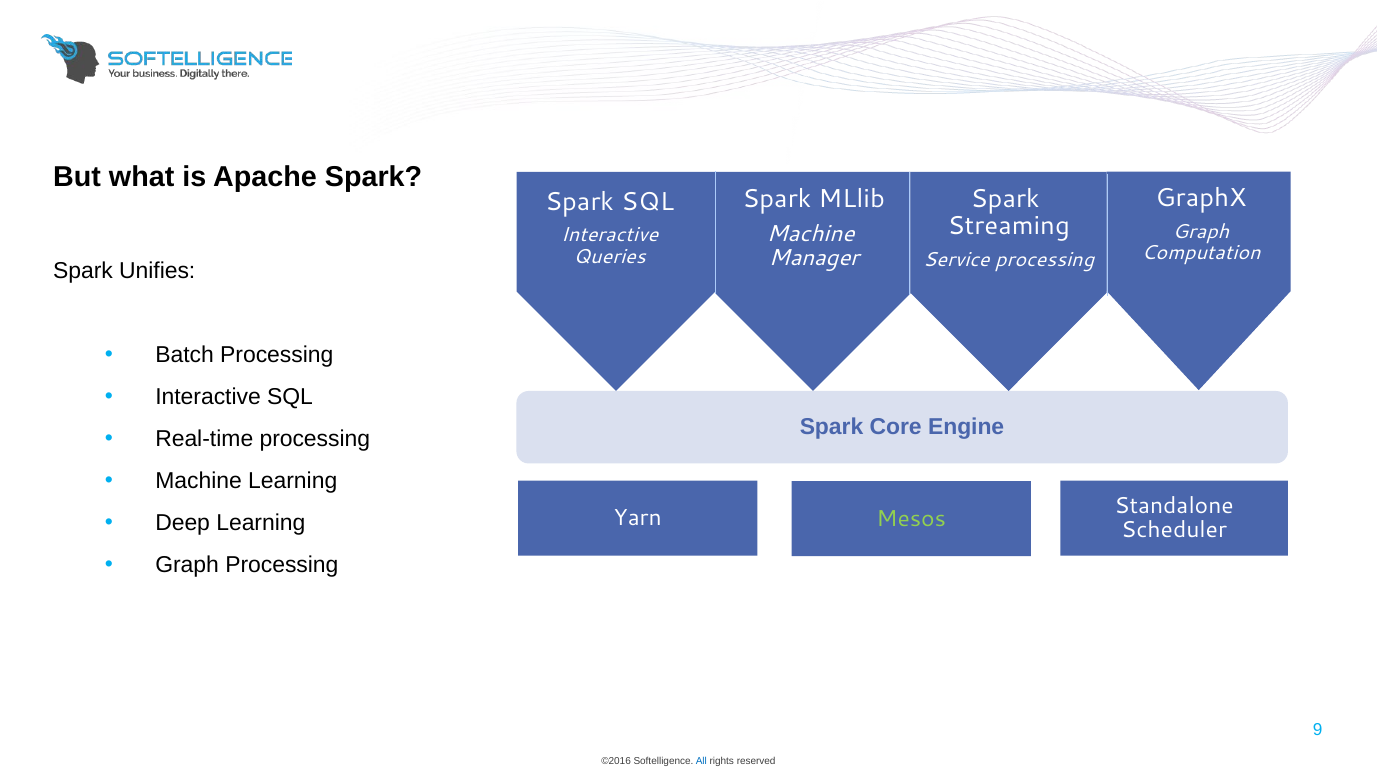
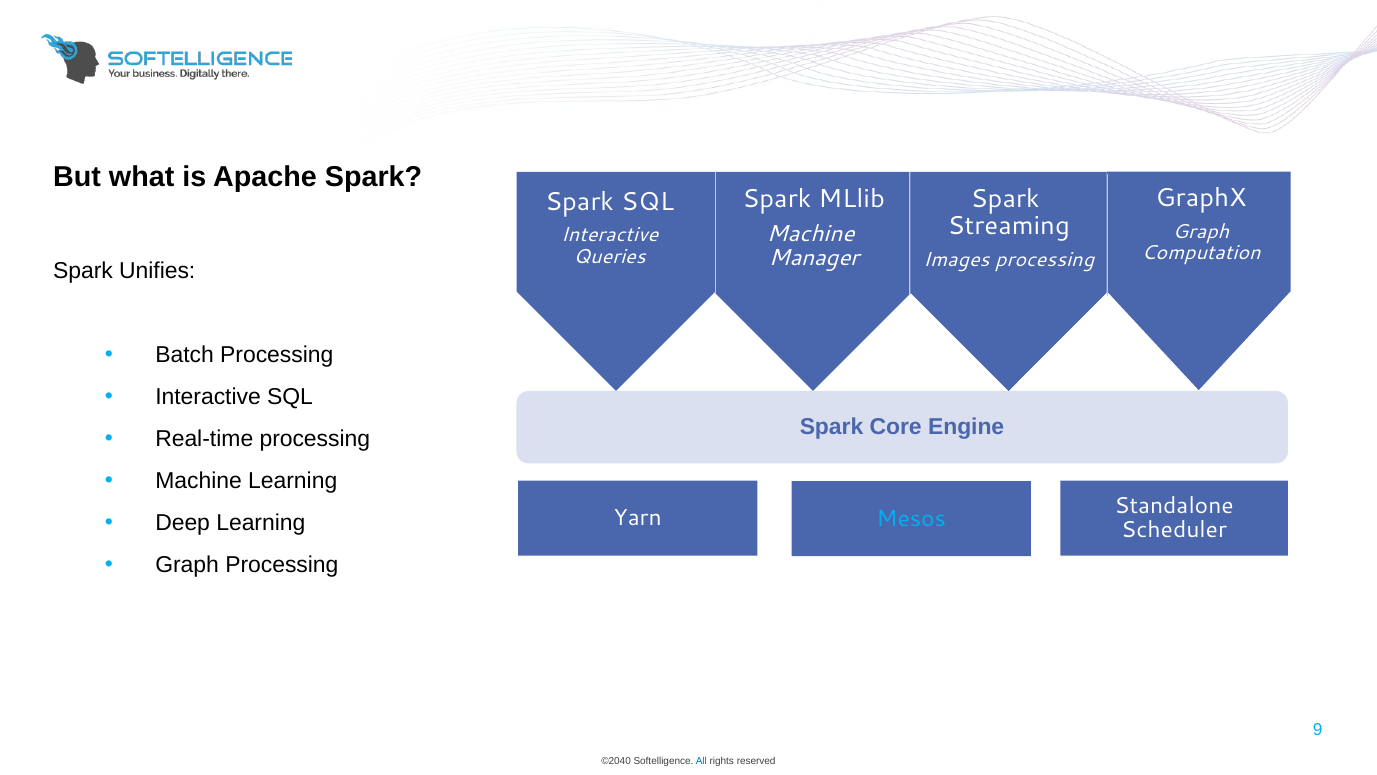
Service: Service -> Images
Mesos colour: light green -> light blue
©2016: ©2016 -> ©2040
